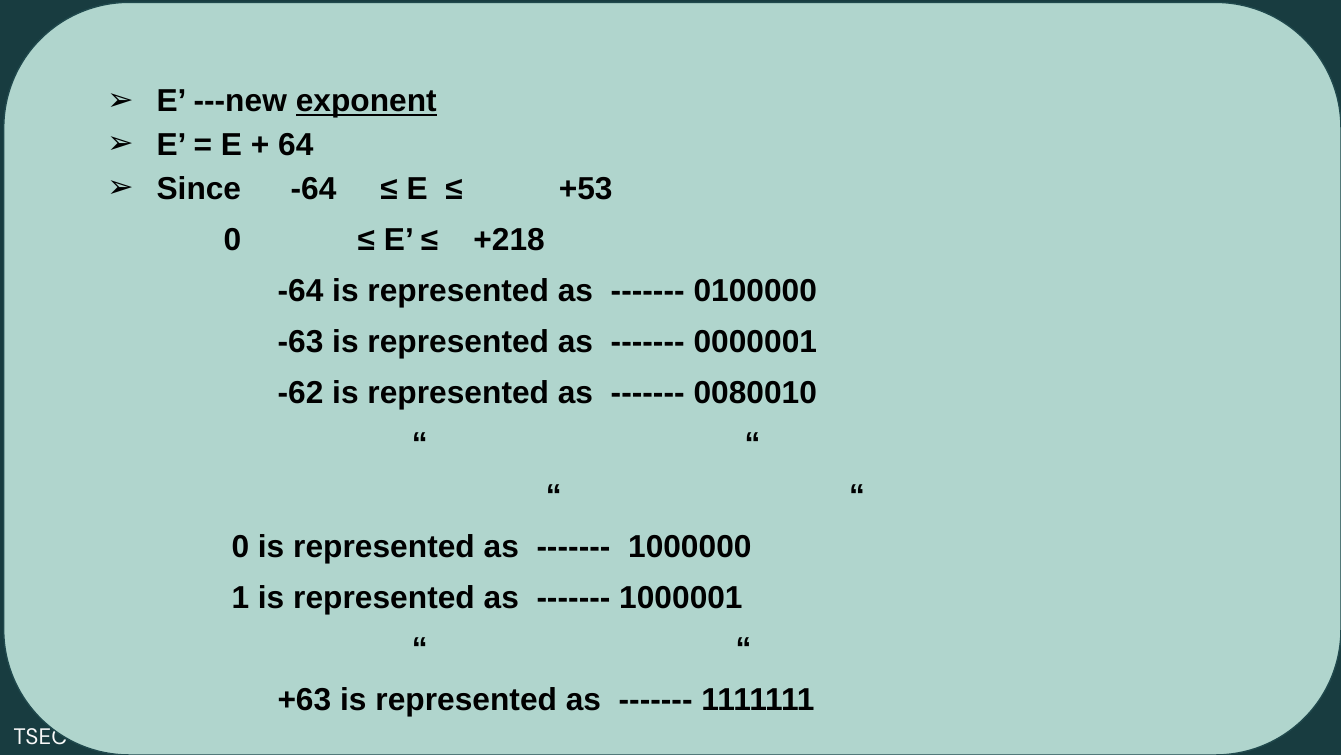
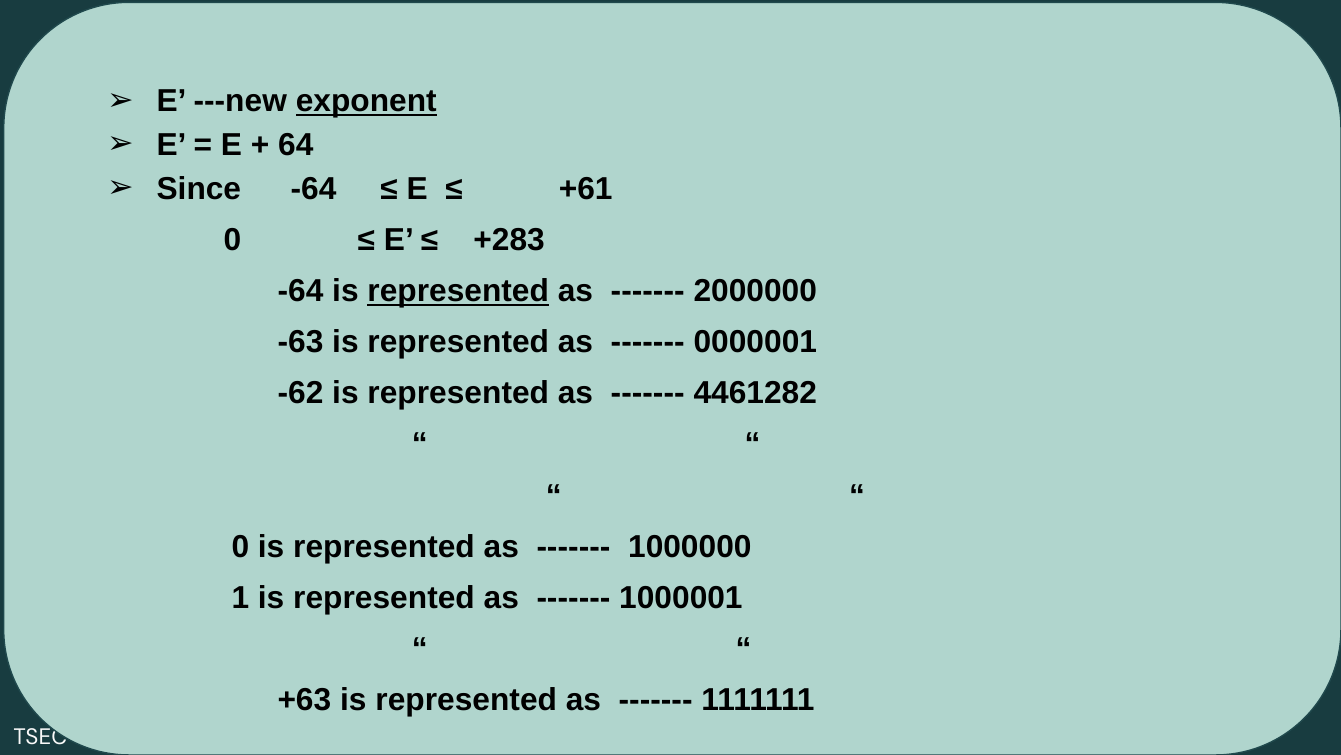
+53: +53 -> +61
+218: +218 -> +283
represented at (458, 291) underline: none -> present
0100000: 0100000 -> 2000000
0080010: 0080010 -> 4461282
